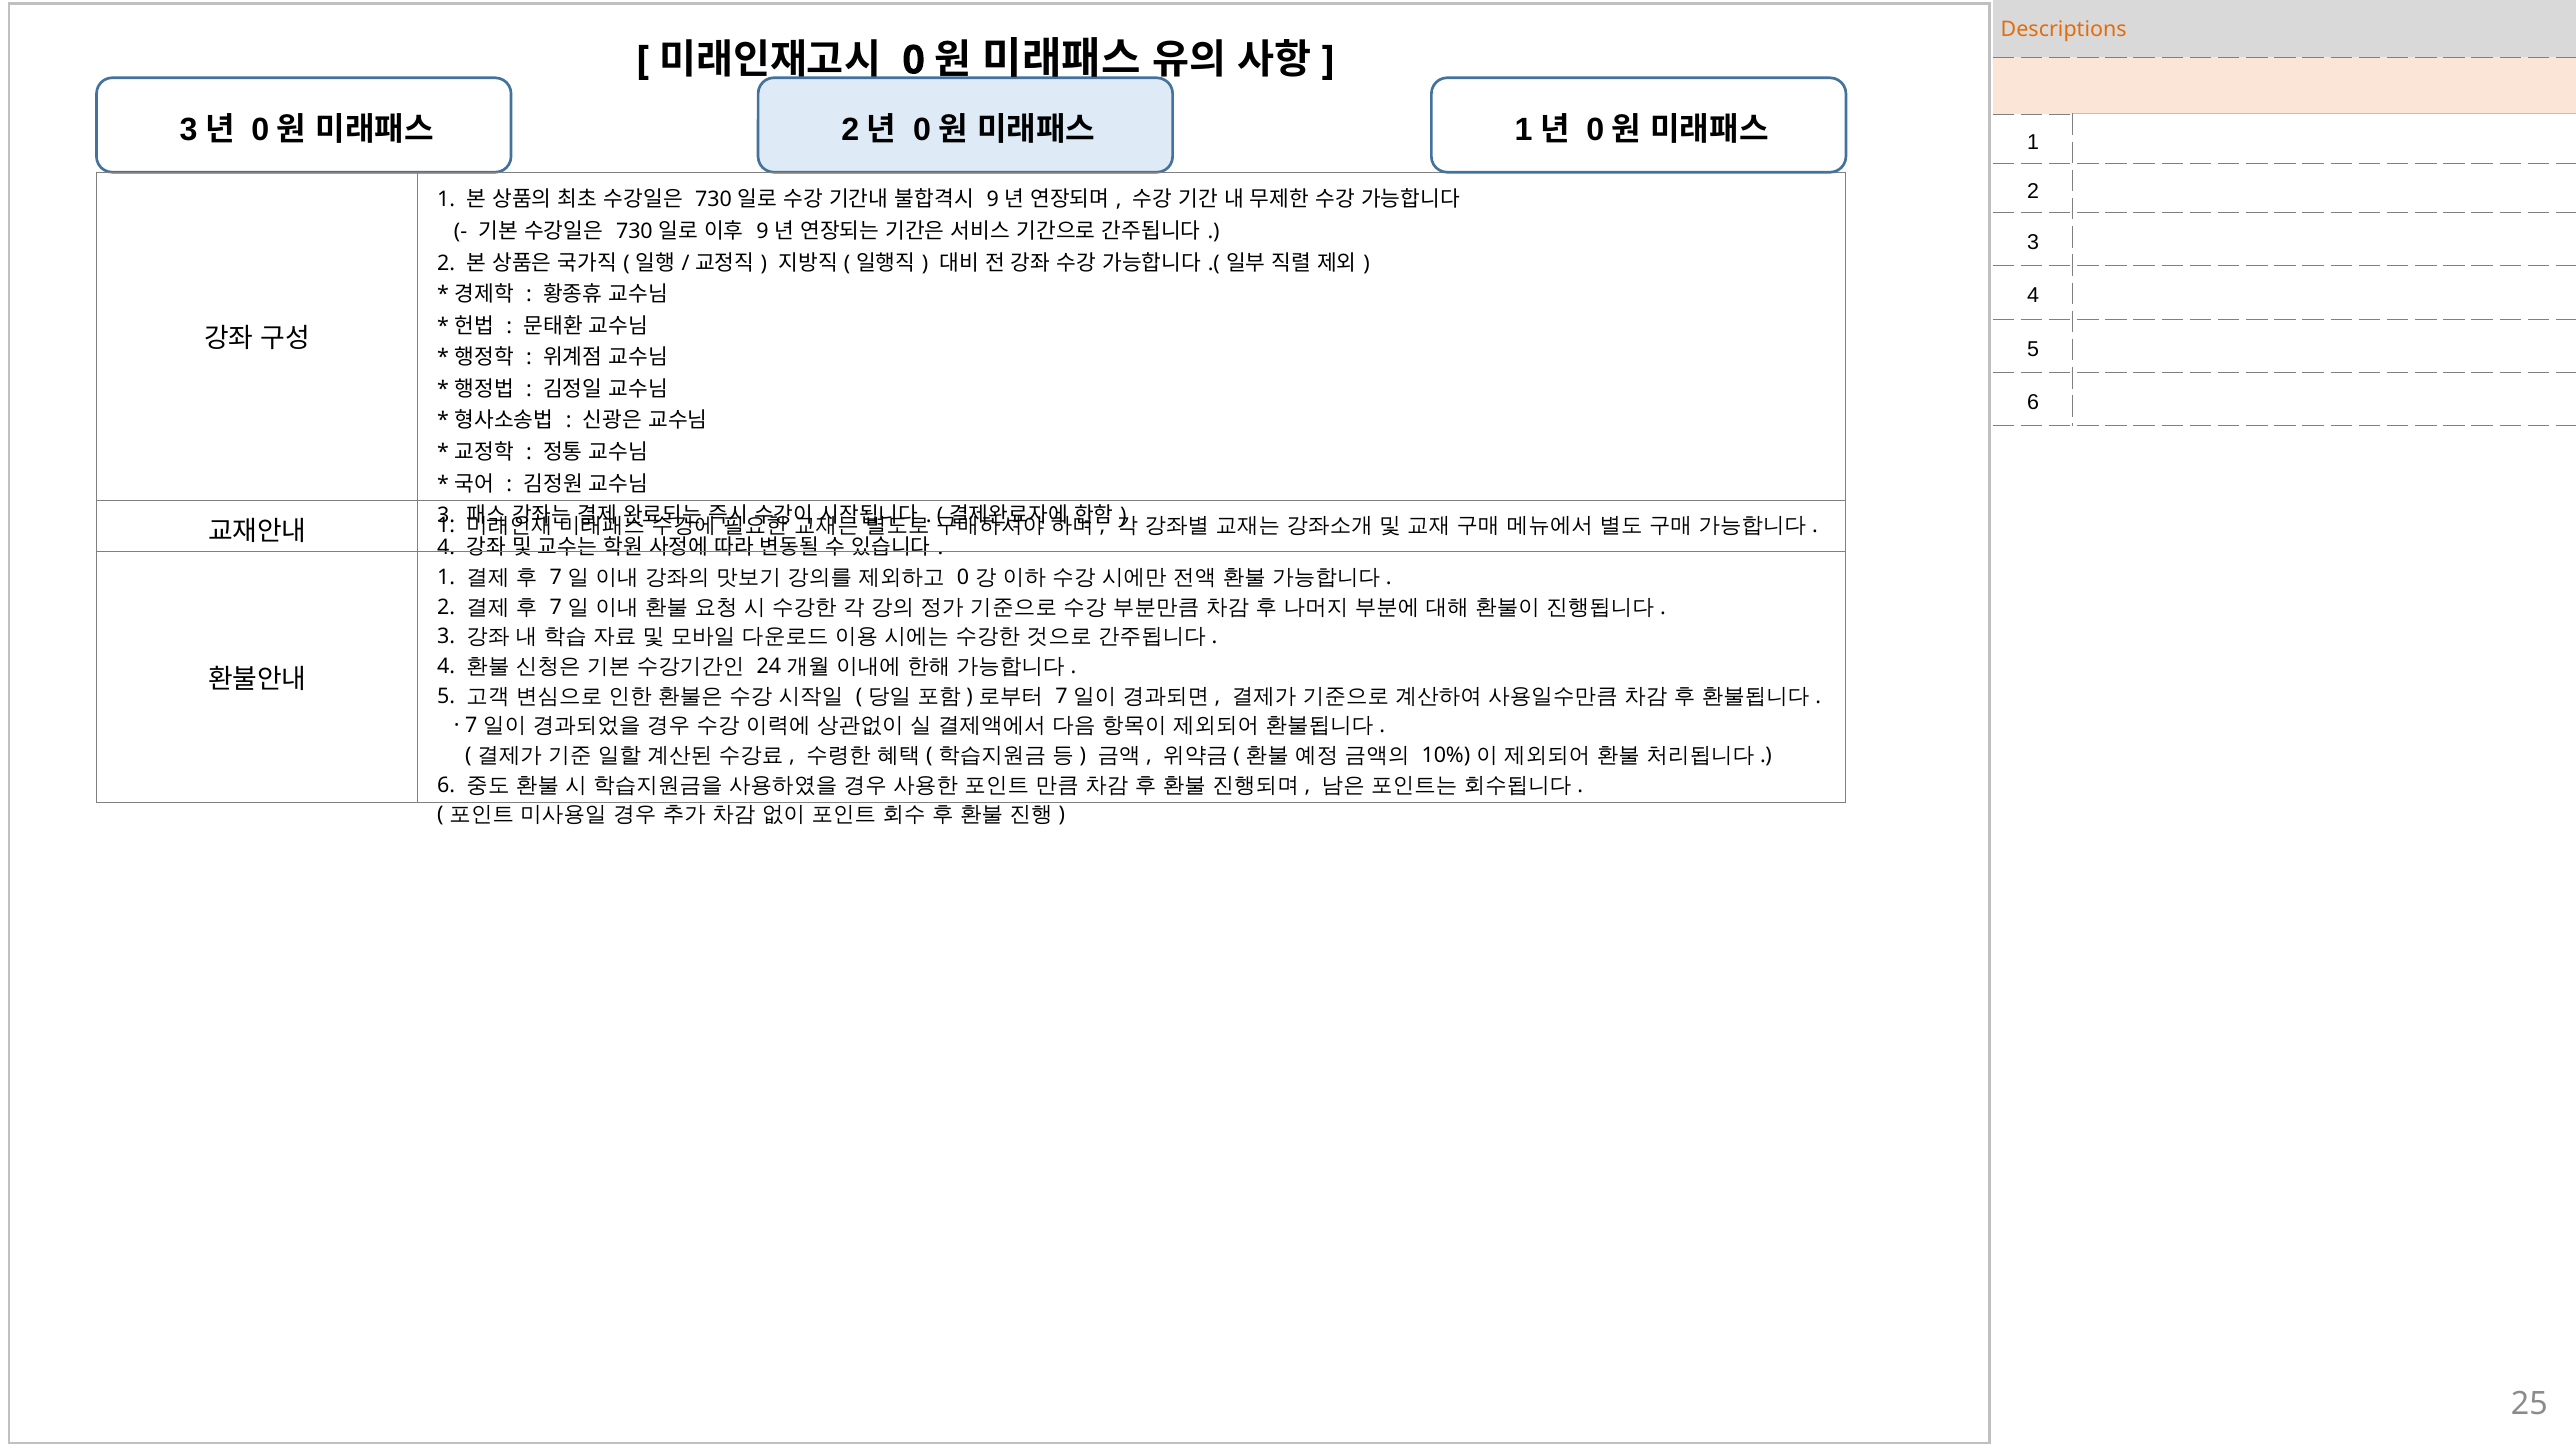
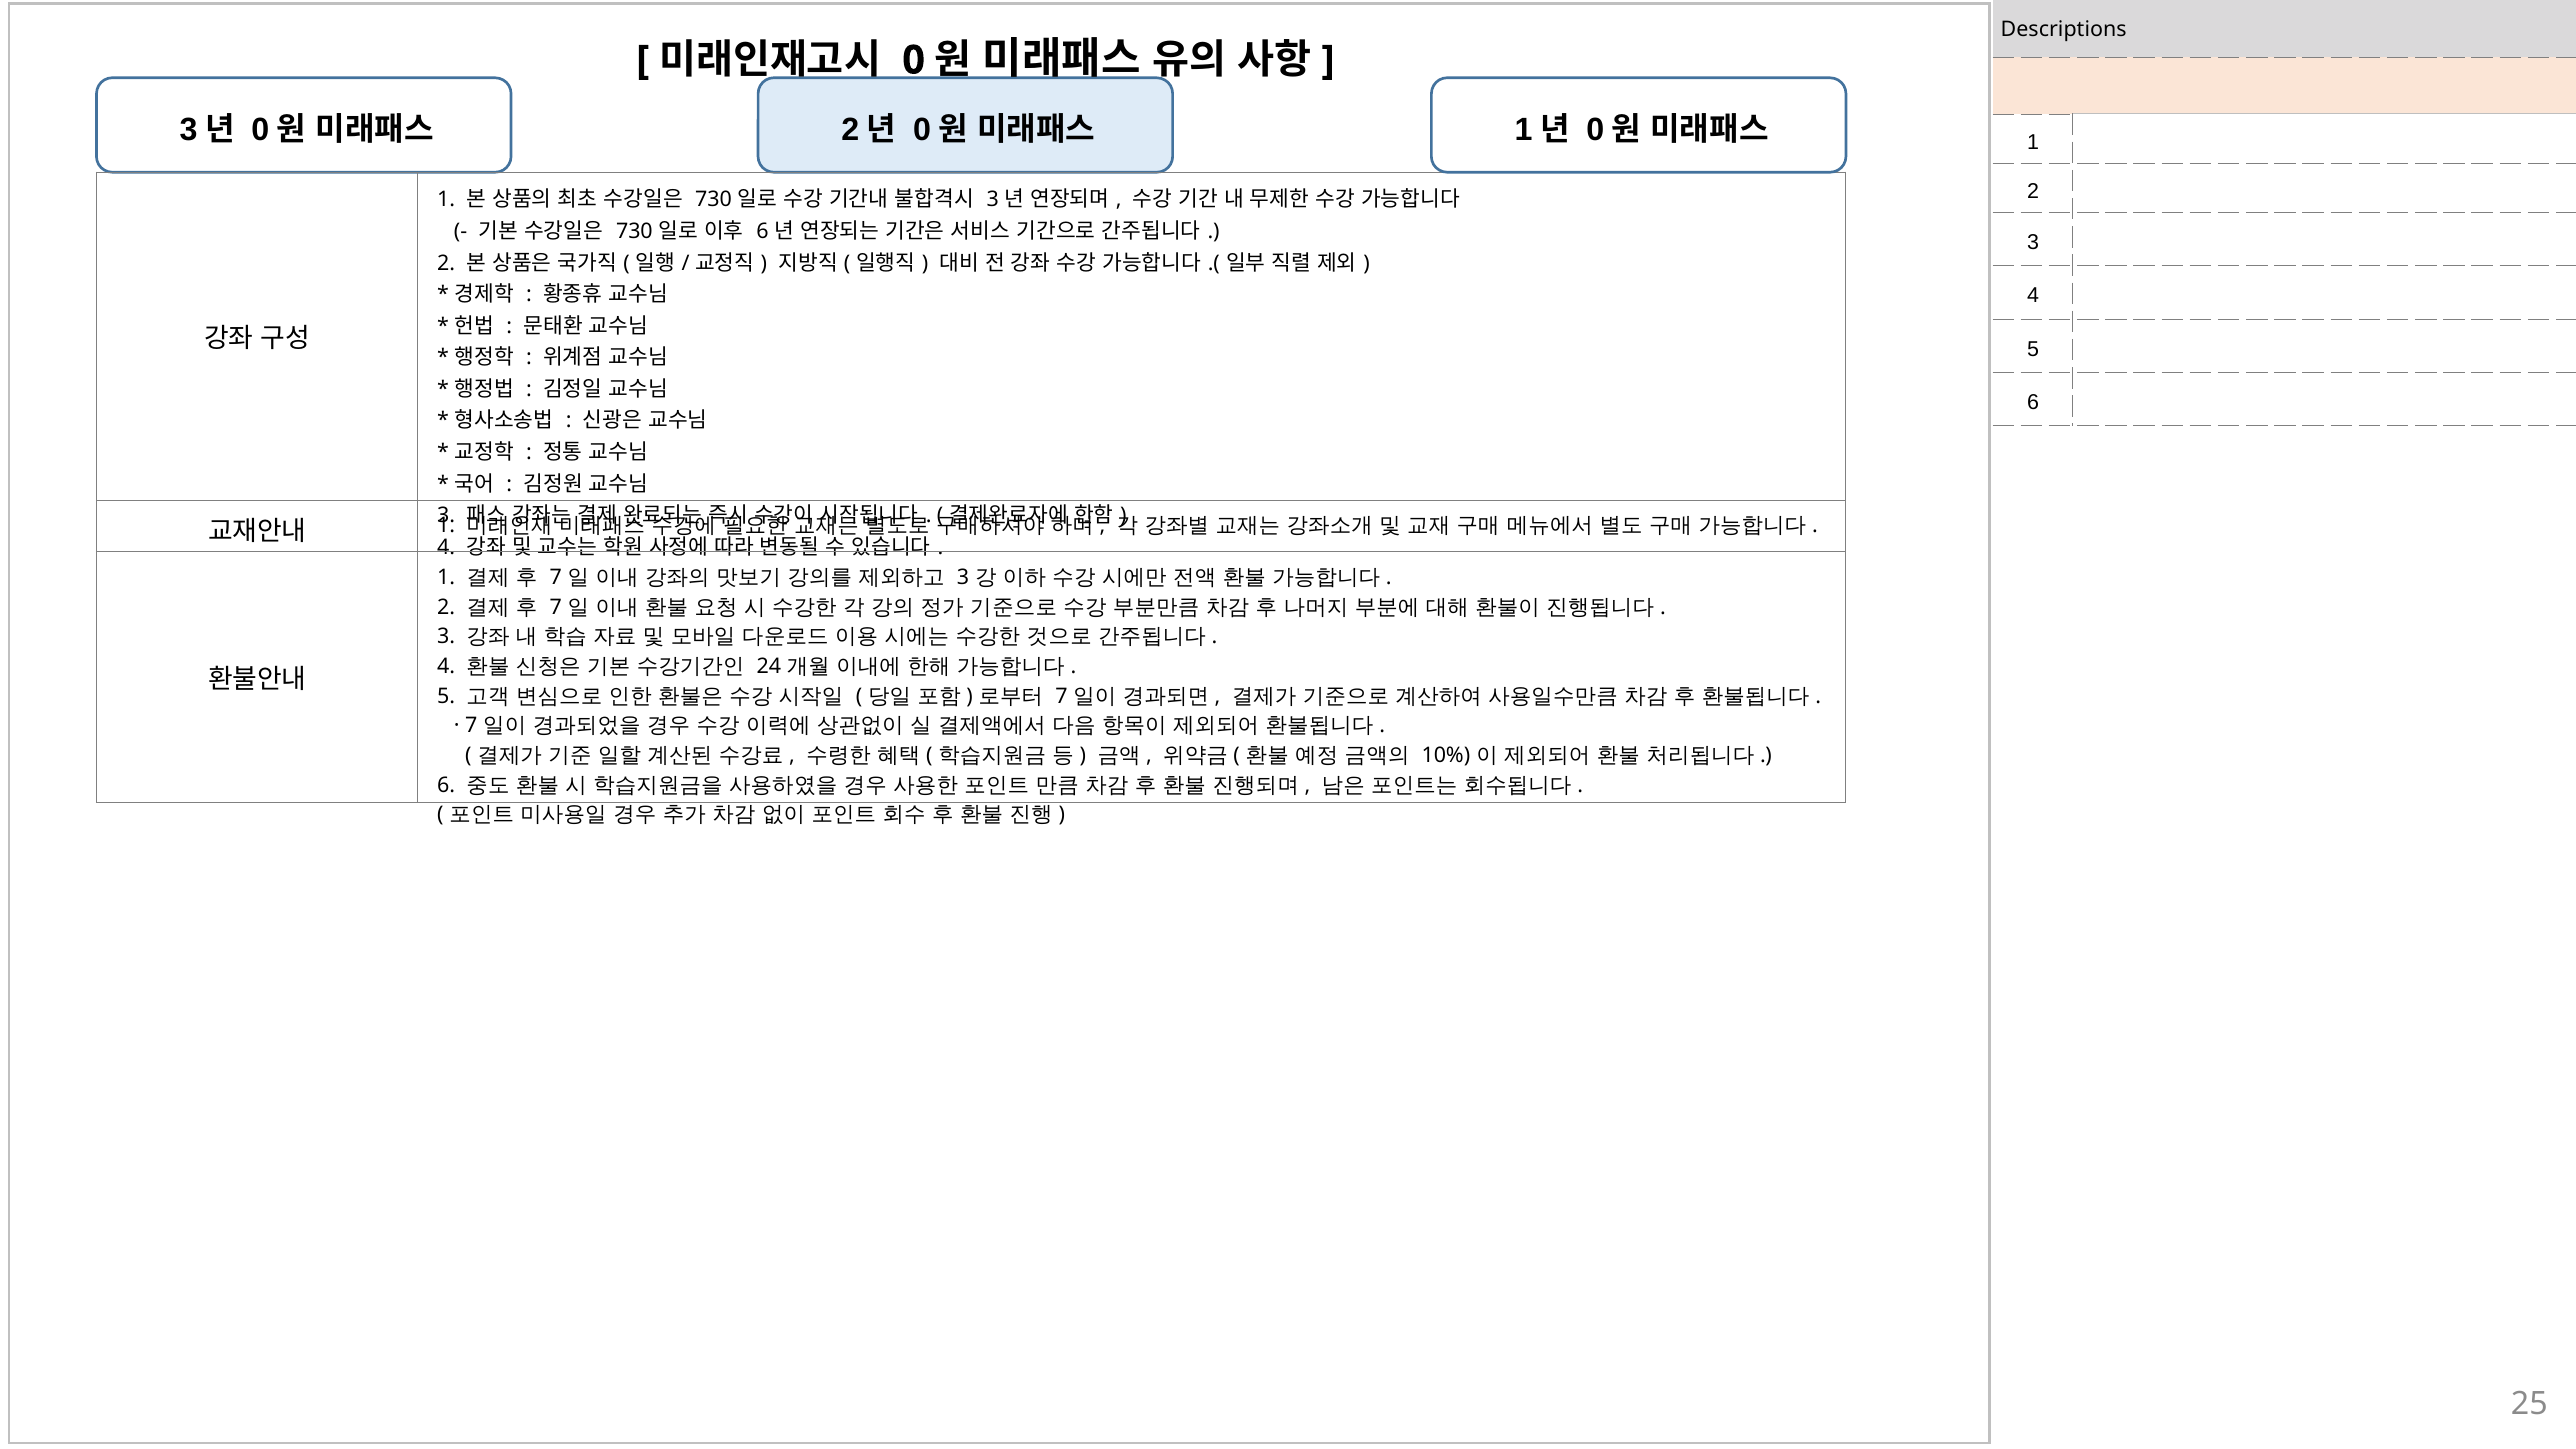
Descriptions colour: orange -> black
9 at (993, 200): 9 -> 3
9 at (762, 231): 9 -> 6
0 at (963, 578): 0 -> 3
